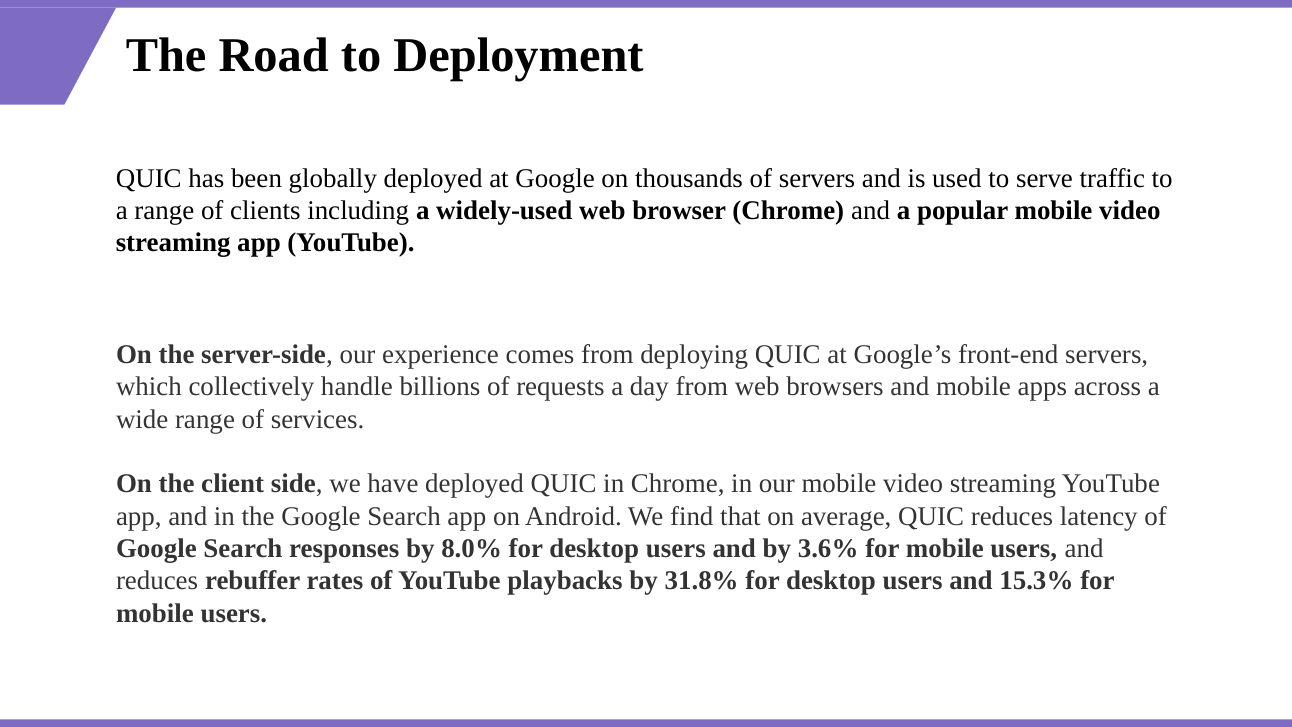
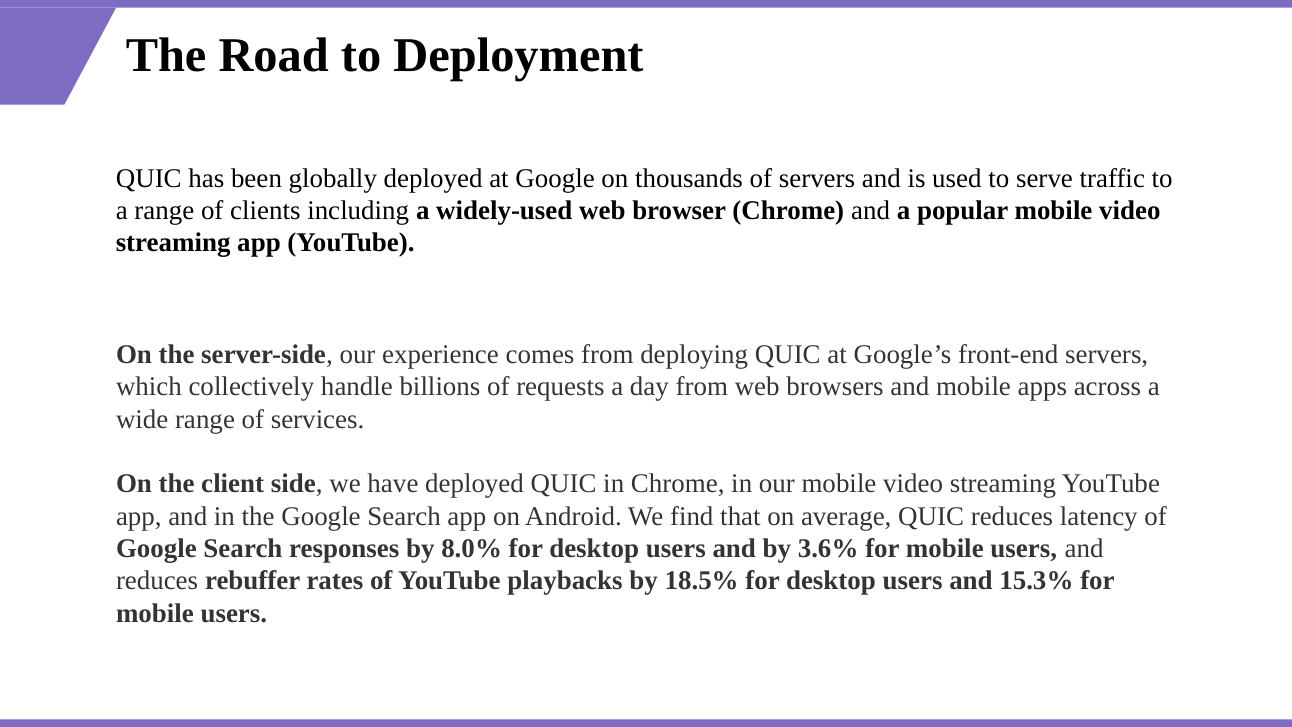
31.8%: 31.8% -> 18.5%
